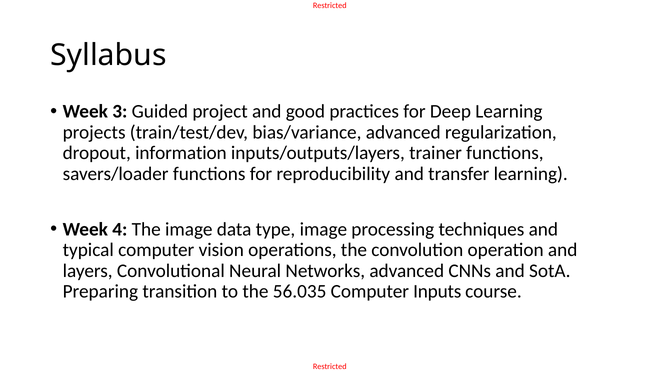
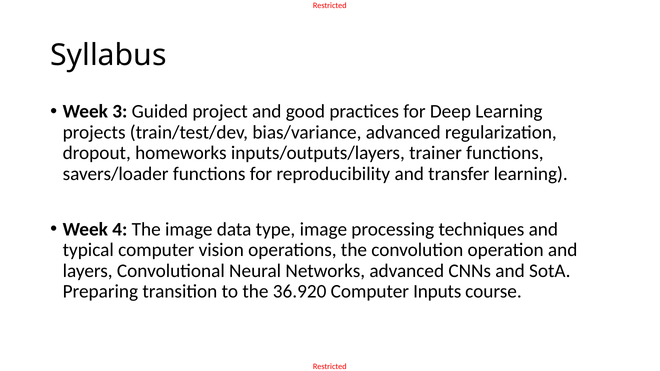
information: information -> homeworks
56.035: 56.035 -> 36.920
